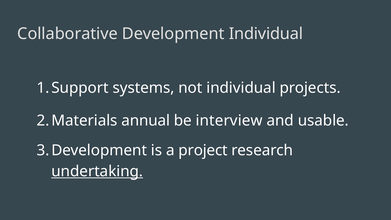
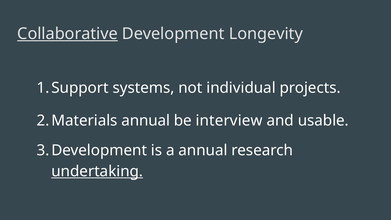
Collaborative underline: none -> present
Development Individual: Individual -> Longevity
a project: project -> annual
